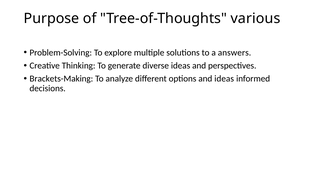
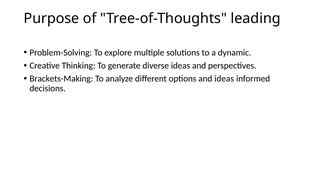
various: various -> leading
answers: answers -> dynamic
